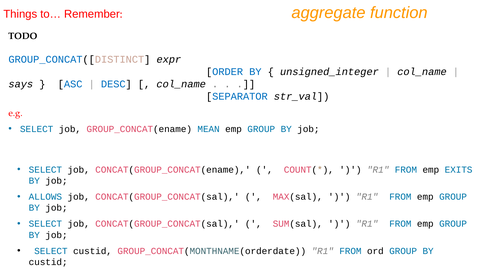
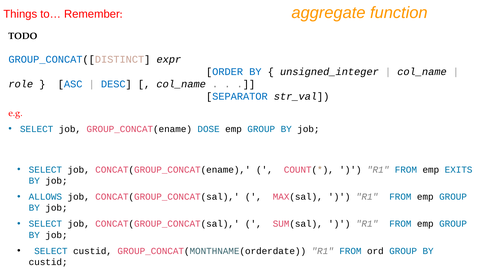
says: says -> role
MEAN: MEAN -> DOSE
